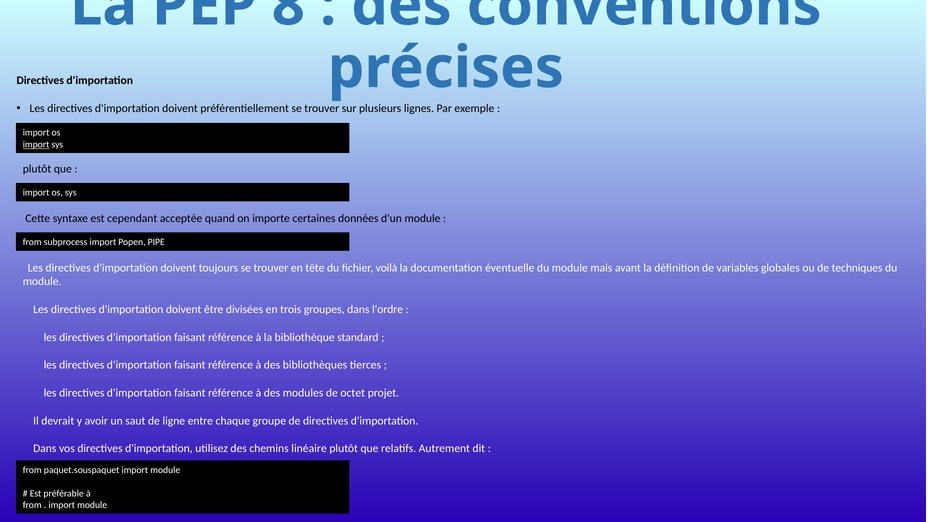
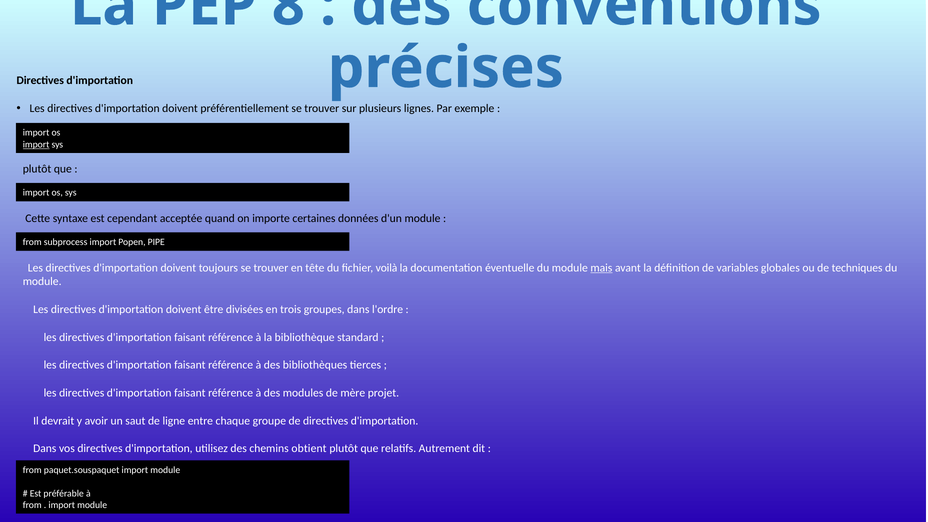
mais underline: none -> present
octet: octet -> mère
linéaire: linéaire -> obtient
